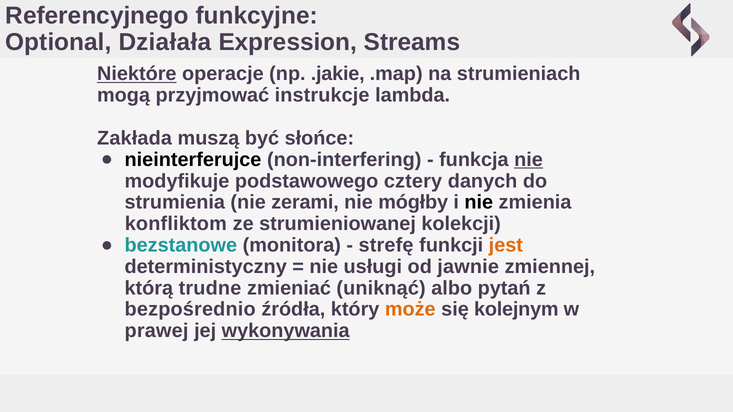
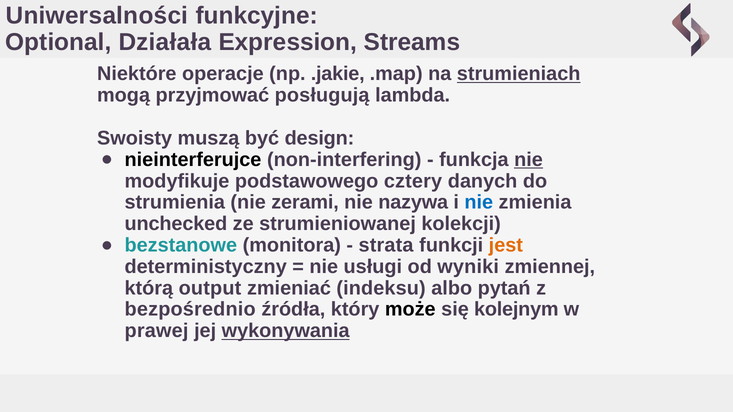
Referencyjnego: Referencyjnego -> Uniwersalności
Niektóre underline: present -> none
strumieniach underline: none -> present
instrukcje: instrukcje -> posługują
Zakłada: Zakłada -> Swoisty
słońce: słońce -> design
mógłby: mógłby -> nazywa
nie at (479, 203) colour: black -> blue
konfliktom: konfliktom -> unchecked
strefę: strefę -> strata
jawnie: jawnie -> wyniki
trudne: trudne -> output
uniknąć: uniknąć -> indeksu
może colour: orange -> black
